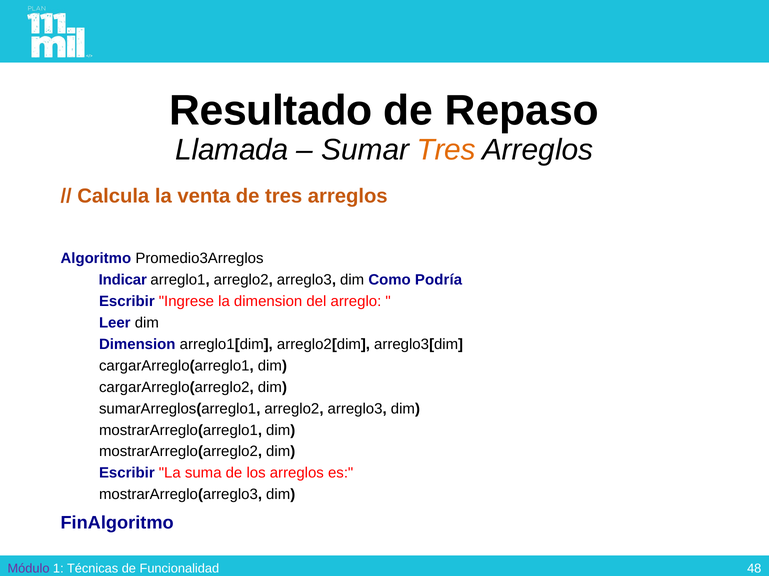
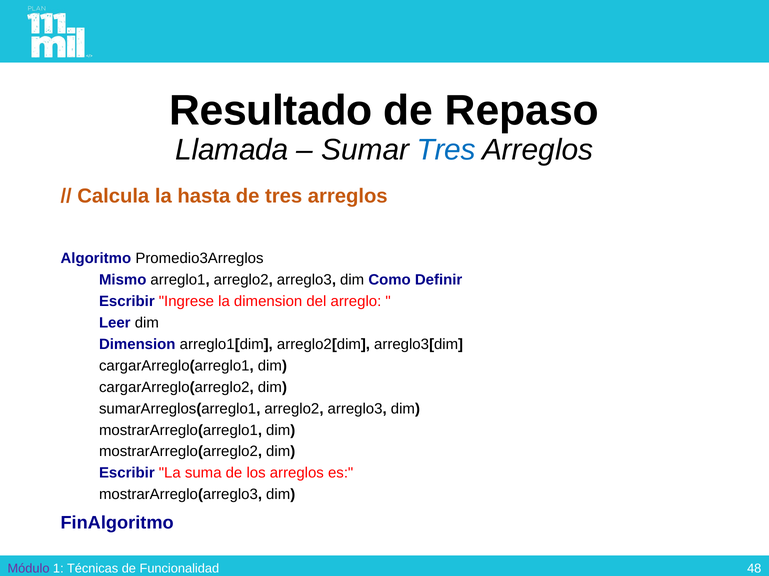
Tres at (446, 150) colour: orange -> blue
venta: venta -> hasta
Indicar: Indicar -> Mismo
Podría: Podría -> Definir
